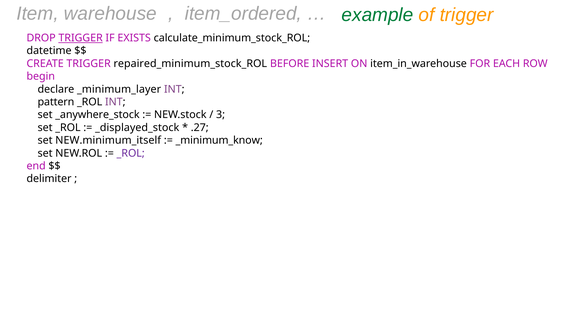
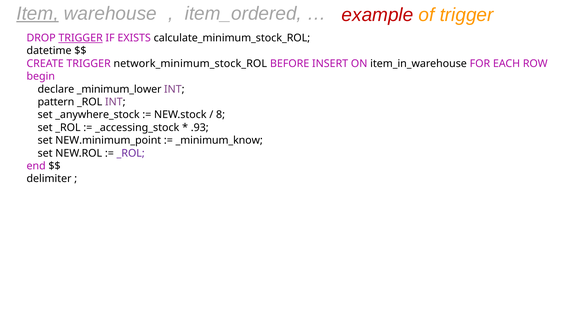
Item underline: none -> present
example colour: green -> red
repaired_minimum_stock_ROL: repaired_minimum_stock_ROL -> network_minimum_stock_ROL
_minimum_layer: _minimum_layer -> _minimum_lower
3: 3 -> 8
_displayed_stock: _displayed_stock -> _accessing_stock
.27: .27 -> .93
NEW.minimum_itself: NEW.minimum_itself -> NEW.minimum_point
